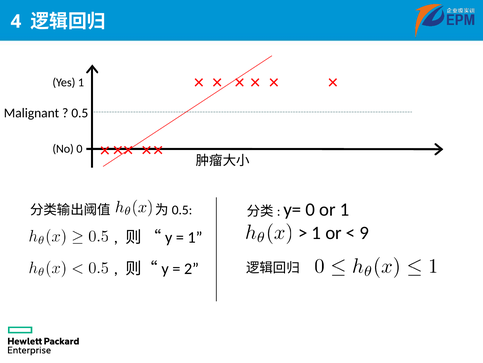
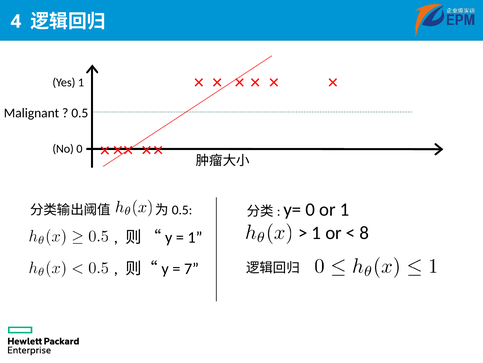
9: 9 -> 8
2: 2 -> 7
